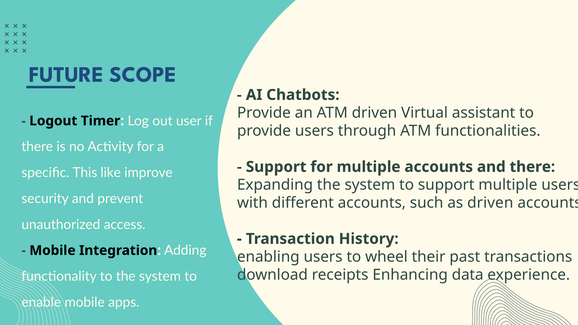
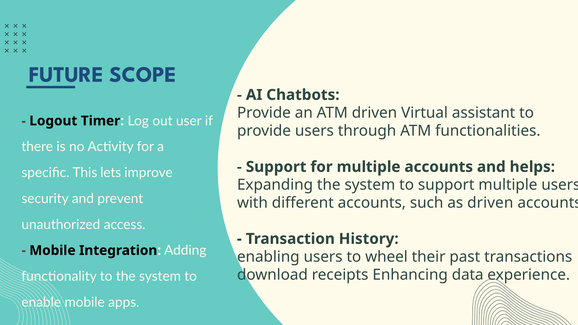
and there: there -> helps
like: like -> lets
